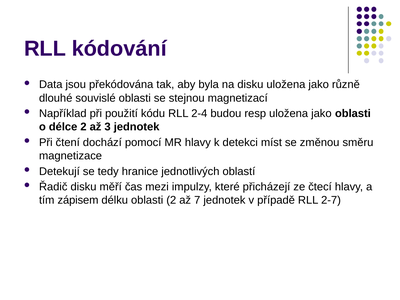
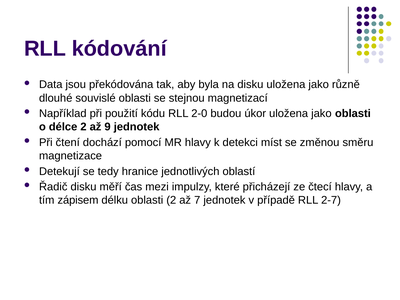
2-4: 2-4 -> 2-0
resp: resp -> úkor
3: 3 -> 9
